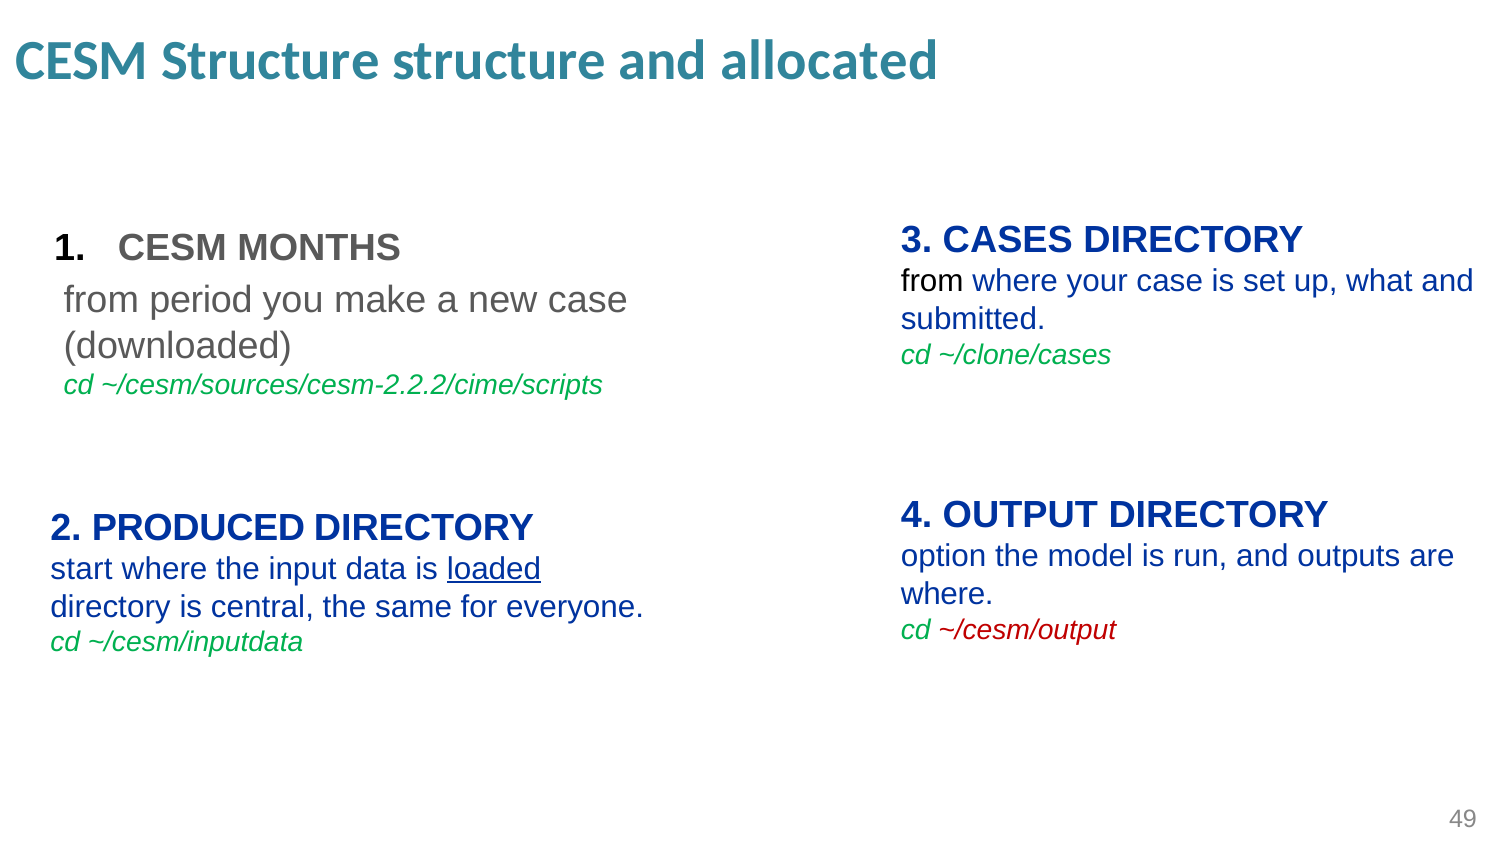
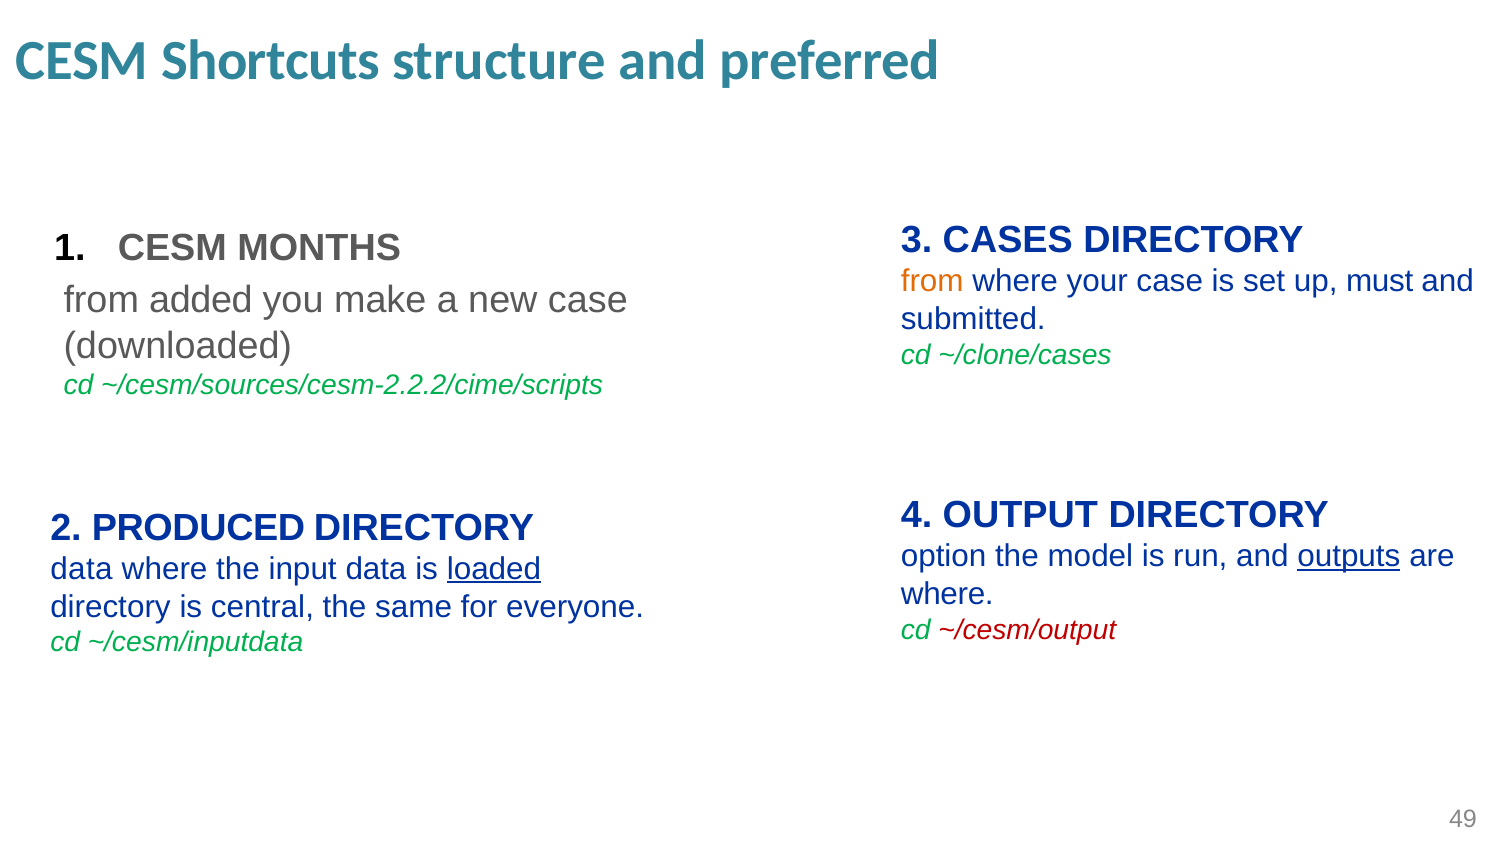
CESM Structure: Structure -> Shortcuts
allocated: allocated -> preferred
from at (932, 282) colour: black -> orange
what: what -> must
period: period -> added
outputs underline: none -> present
start at (82, 569): start -> data
